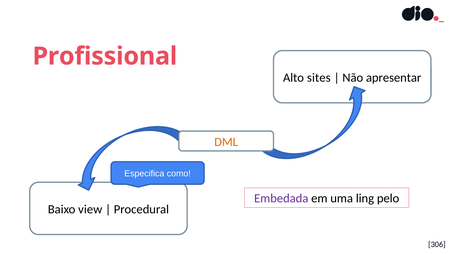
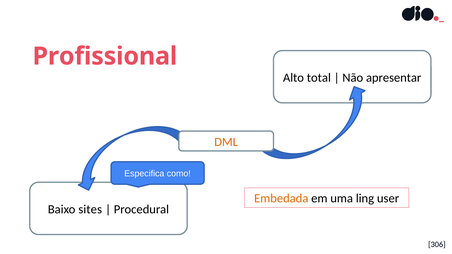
sites: sites -> total
Embedada colour: purple -> orange
pelo: pelo -> user
view: view -> sites
